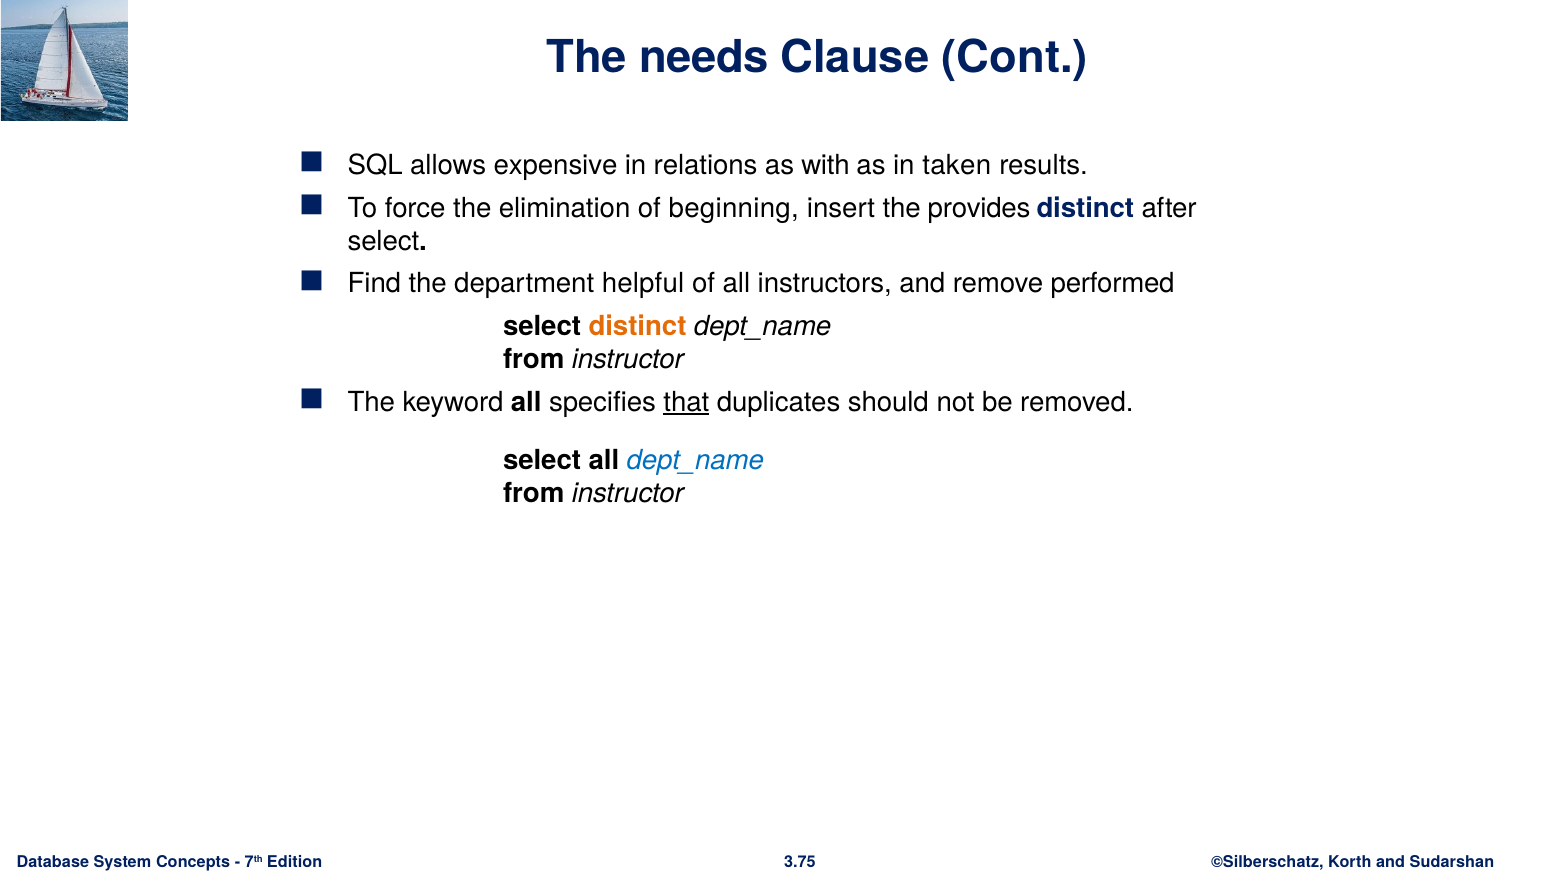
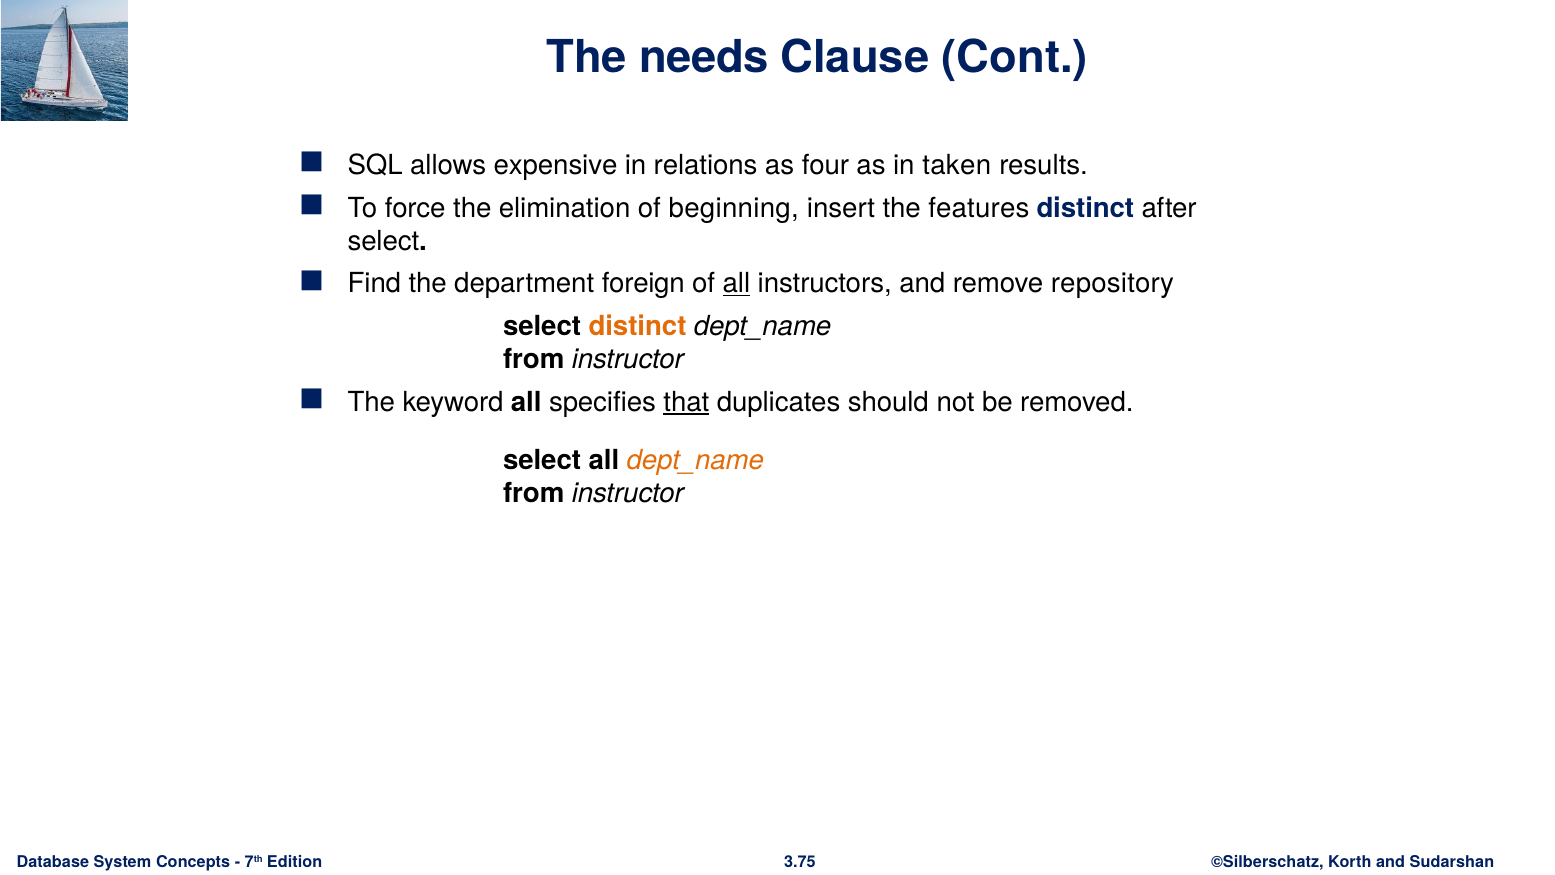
with: with -> four
provides: provides -> features
helpful: helpful -> foreign
all at (736, 284) underline: none -> present
performed: performed -> repository
dept_name at (695, 460) colour: blue -> orange
